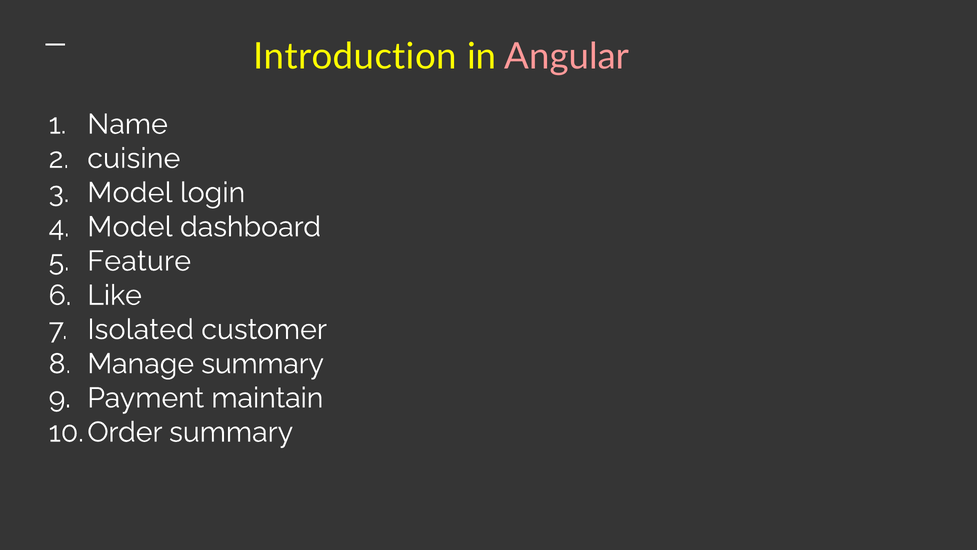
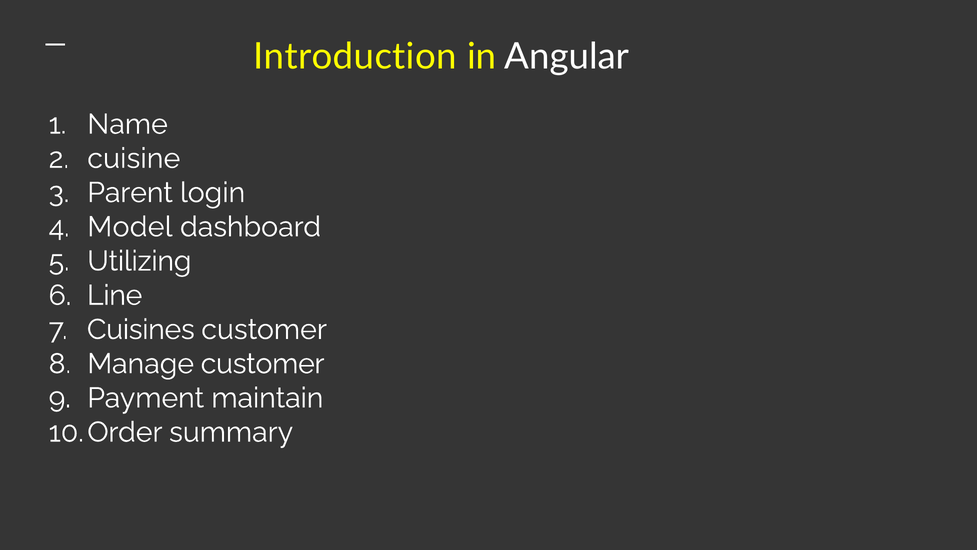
Angular colour: pink -> white
Model at (130, 193): Model -> Parent
Feature: Feature -> Utilizing
Like: Like -> Line
Isolated: Isolated -> Cuisines
Manage summary: summary -> customer
